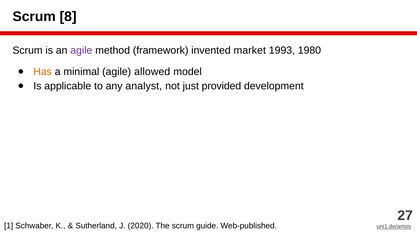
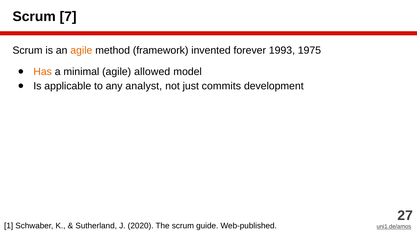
8: 8 -> 7
agile at (81, 51) colour: purple -> orange
market: market -> forever
1980: 1980 -> 1975
provided: provided -> commits
